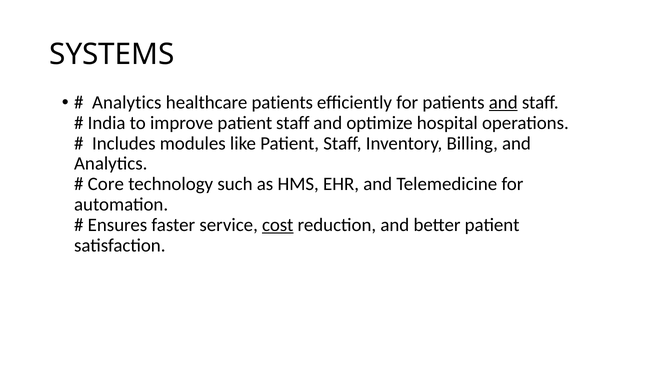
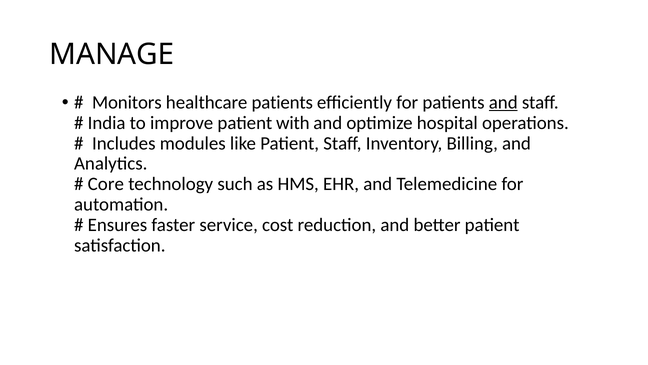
SYSTEMS: SYSTEMS -> MANAGE
Analytics at (127, 102): Analytics -> Monitors
improve patient staff: staff -> with
cost underline: present -> none
